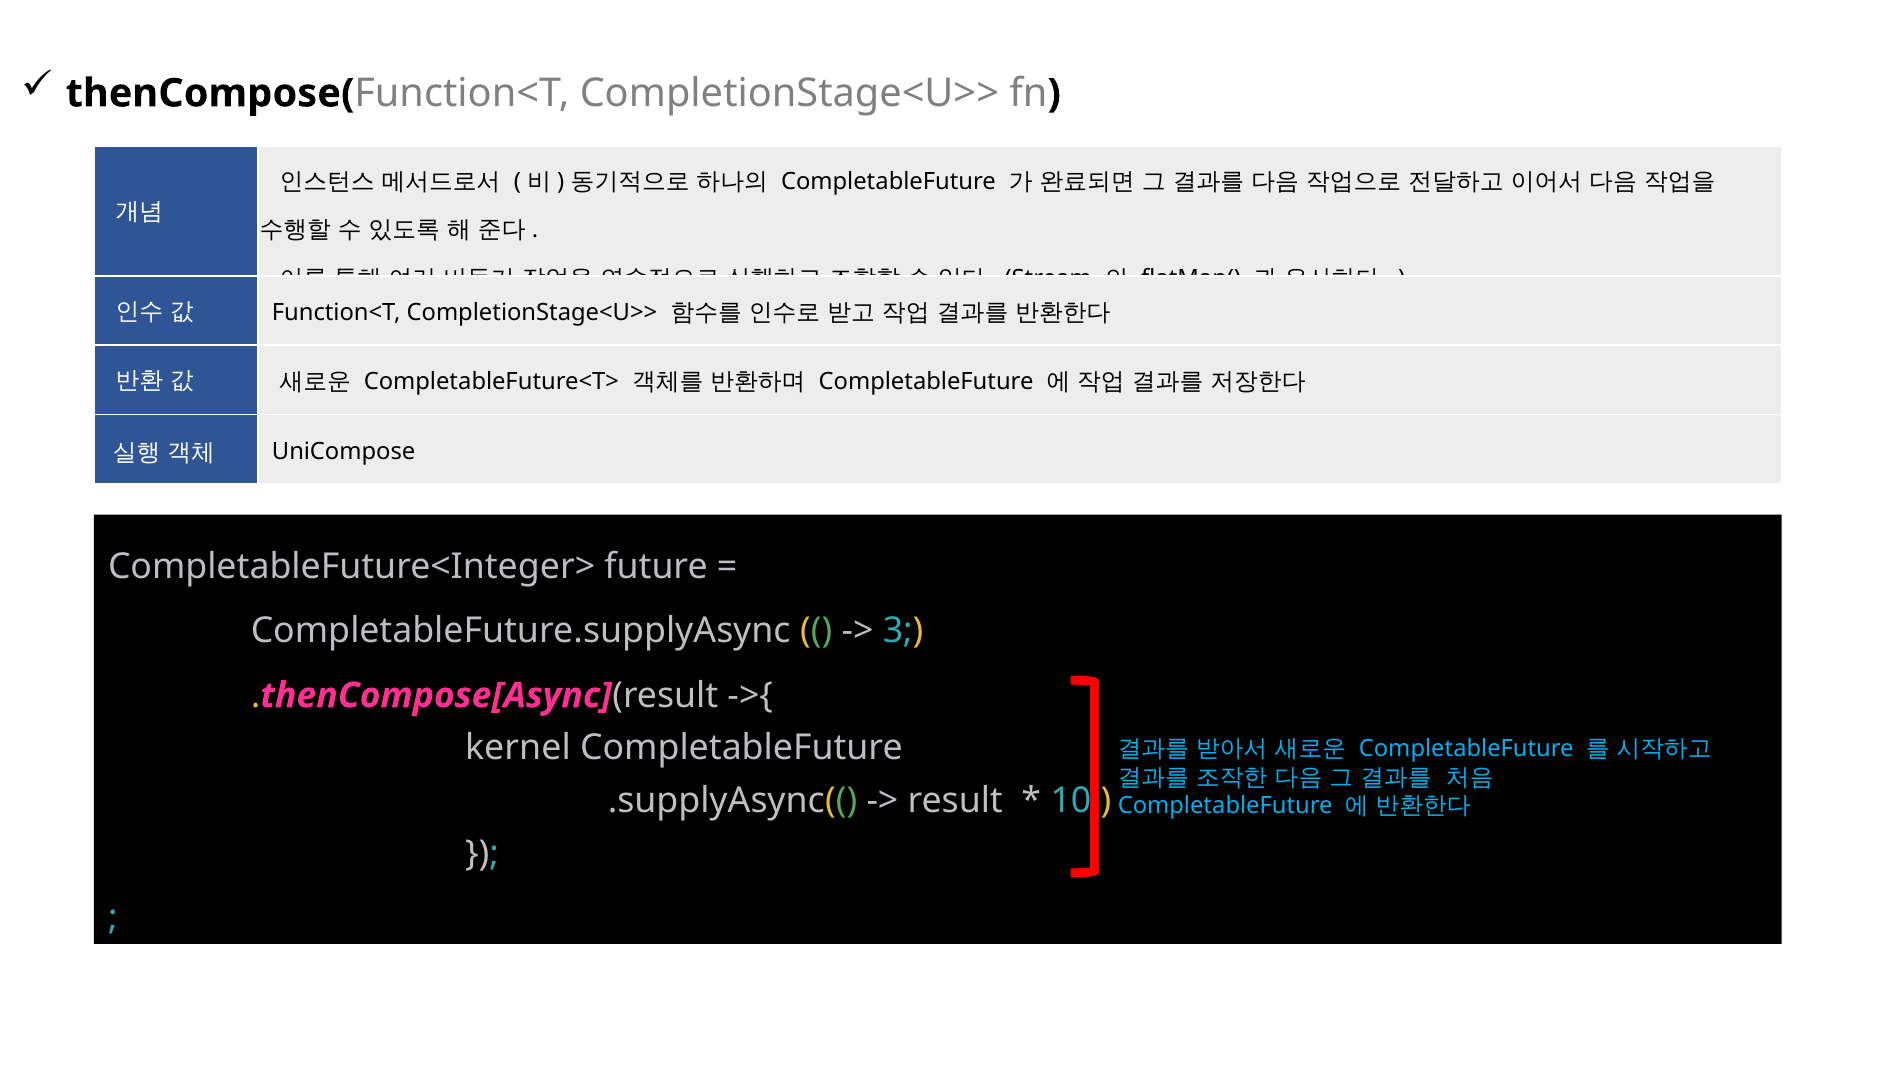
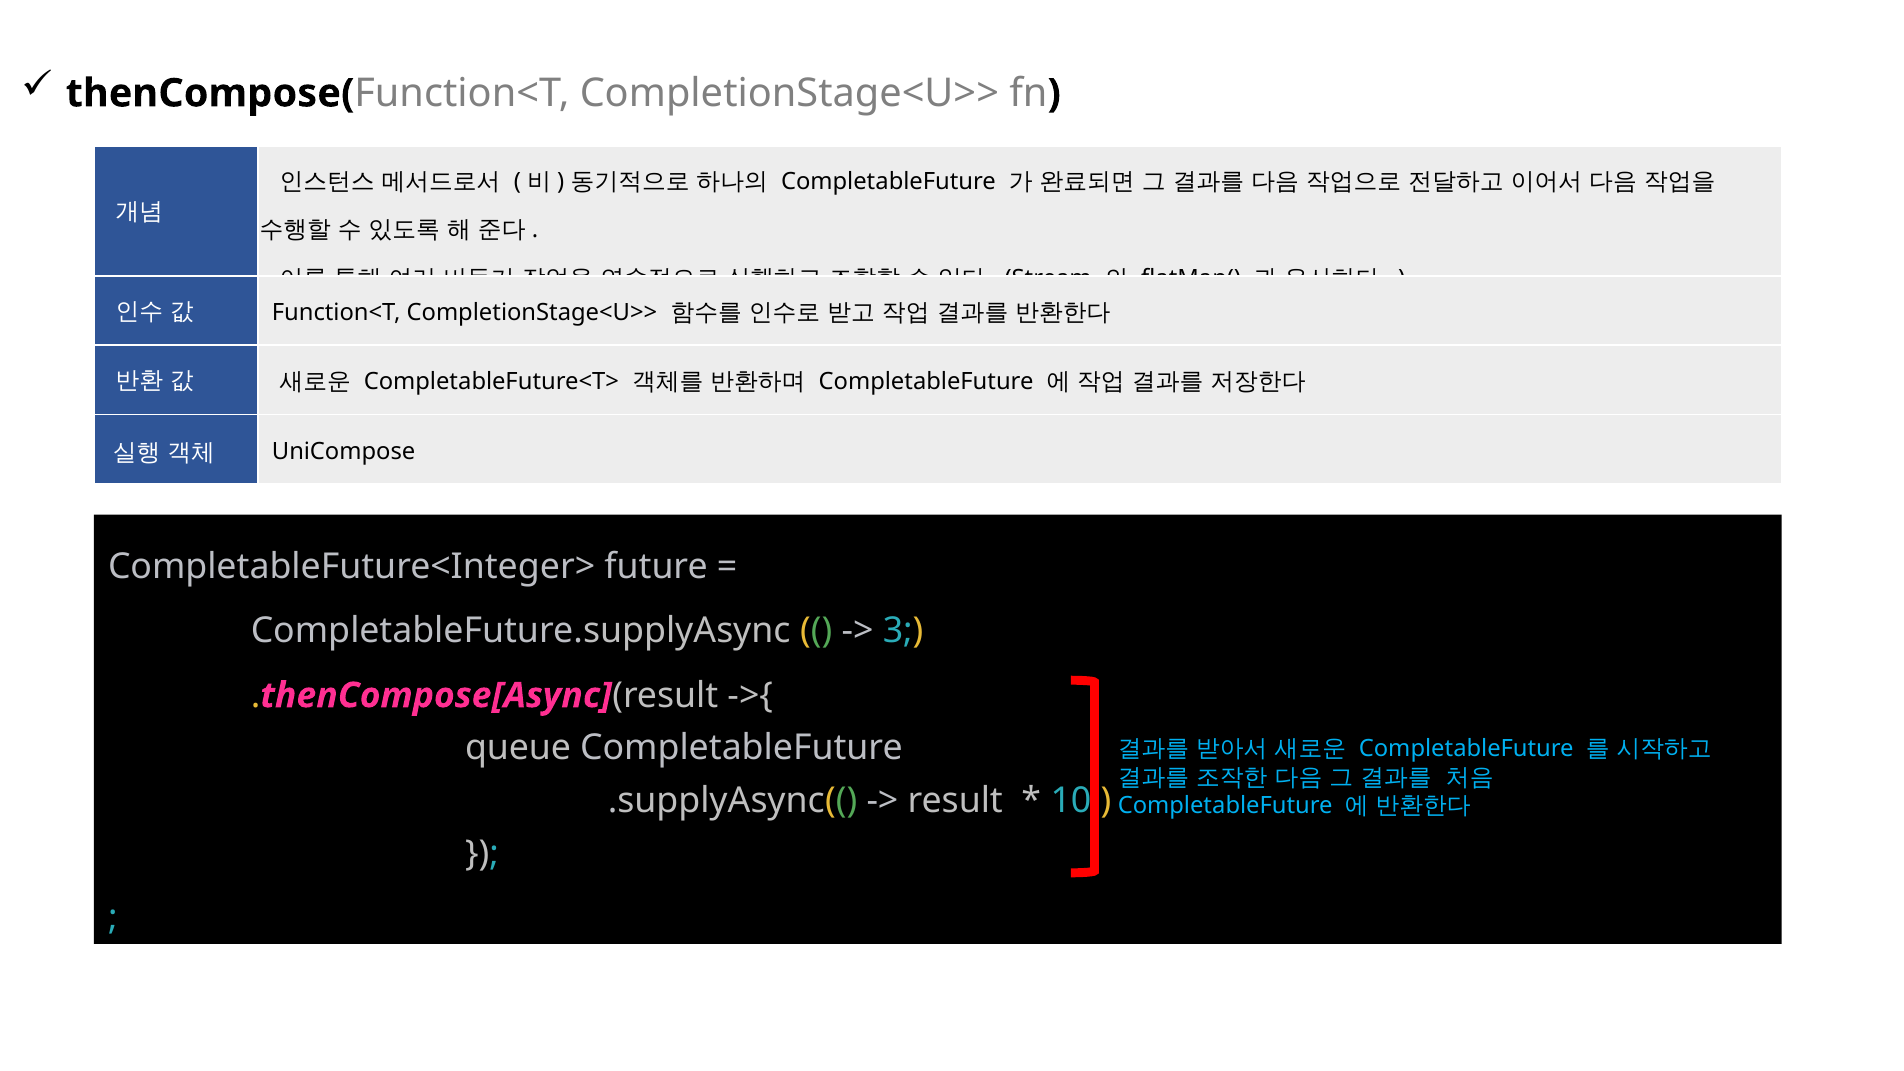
kernel: kernel -> queue
